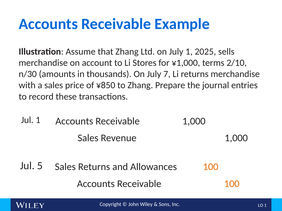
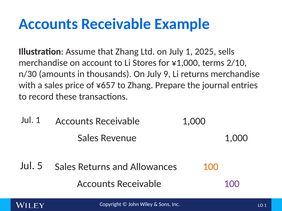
7: 7 -> 9
¥850: ¥850 -> ¥657
100 at (232, 184) colour: orange -> purple
